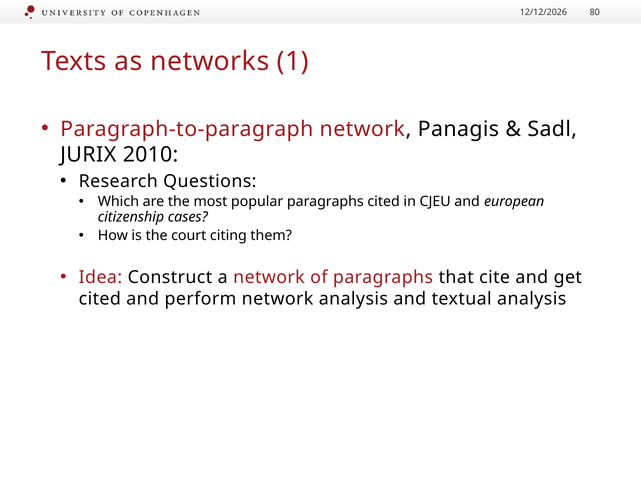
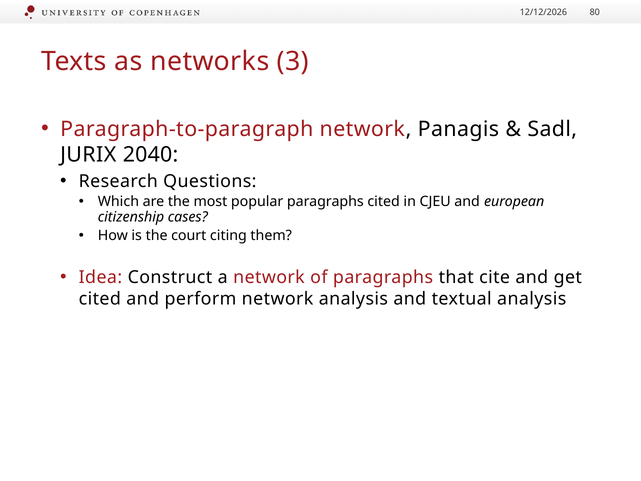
1: 1 -> 3
2010: 2010 -> 2040
